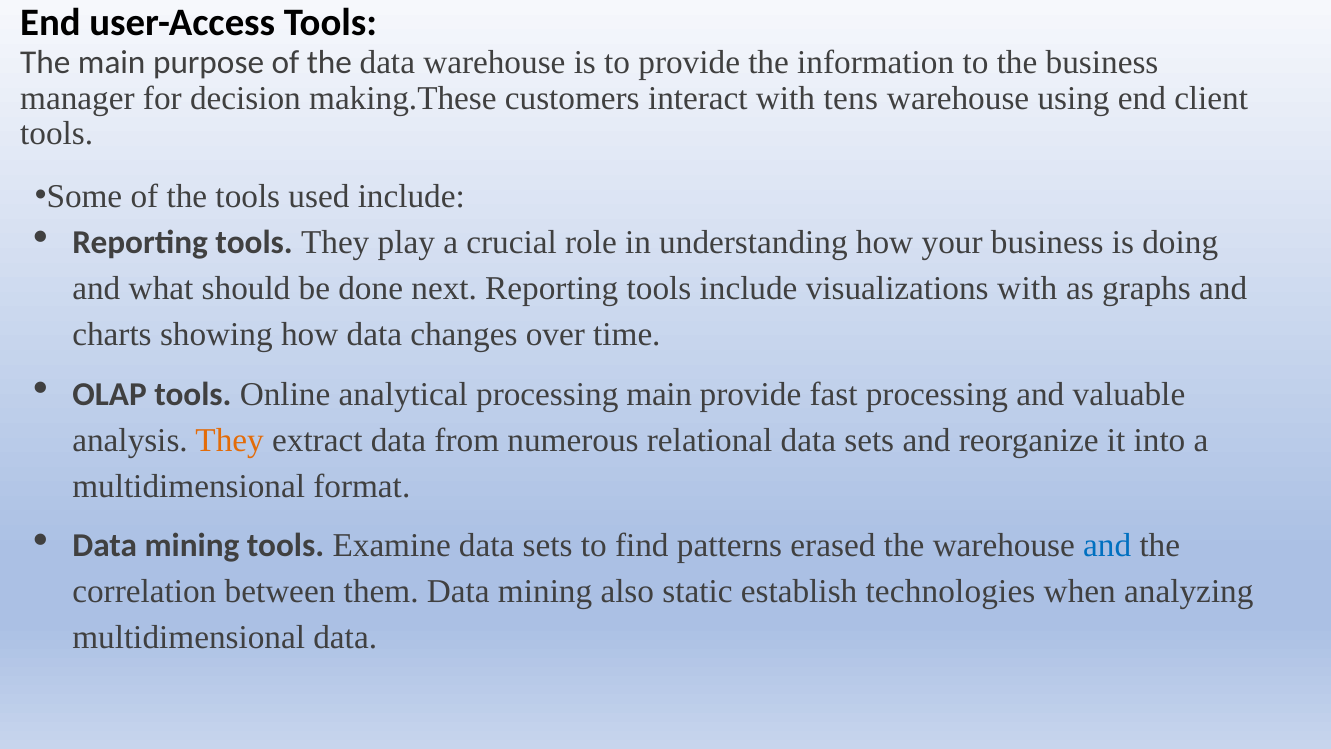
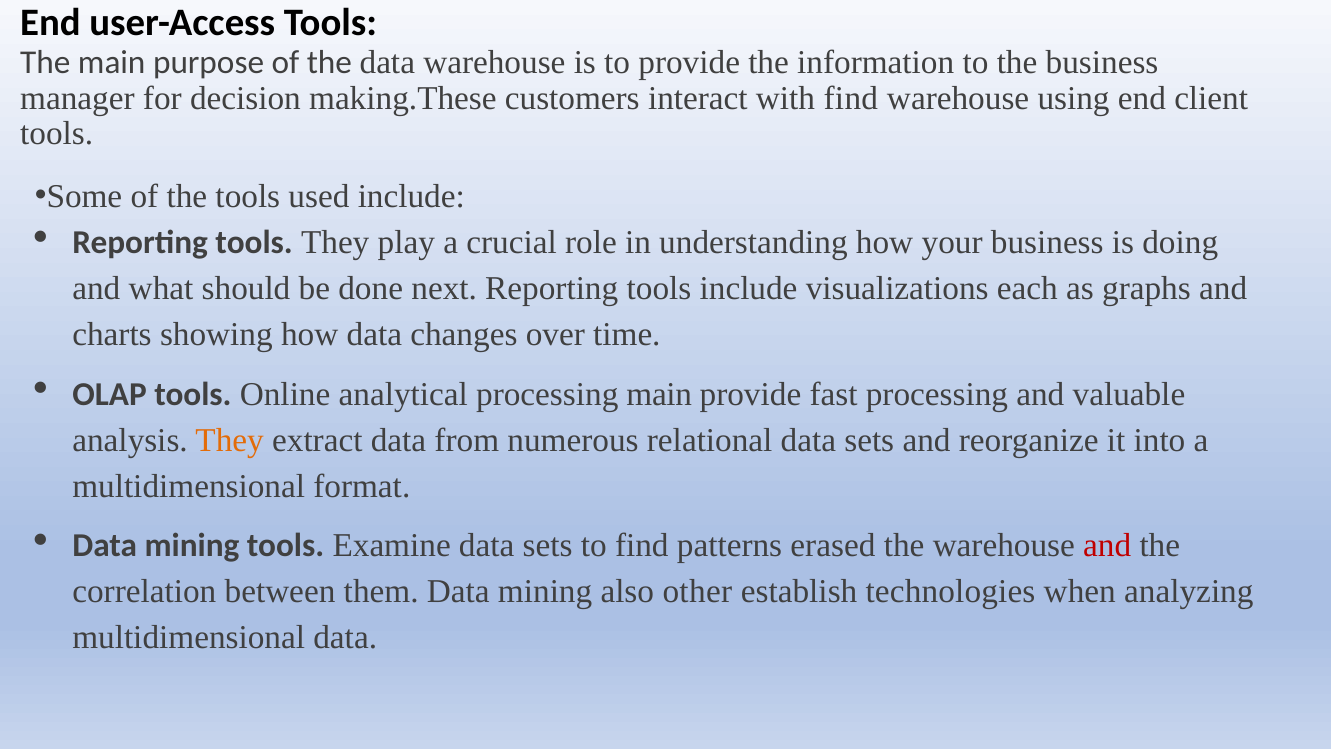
with tens: tens -> find
visualizations with: with -> each
and at (1107, 546) colour: blue -> red
static: static -> other
